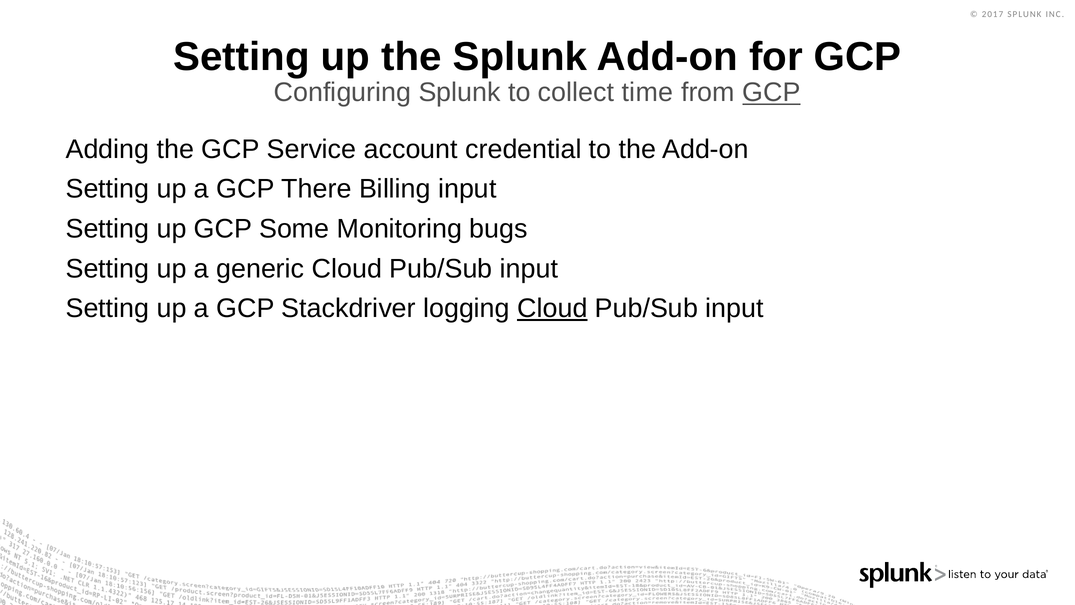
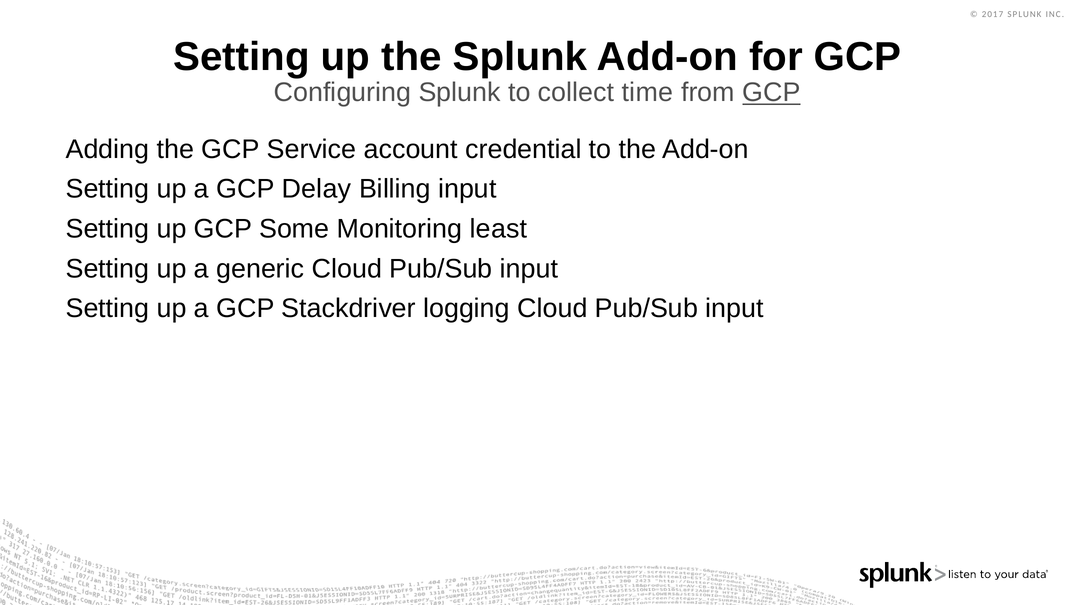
There: There -> Delay
bugs: bugs -> least
Cloud at (552, 308) underline: present -> none
